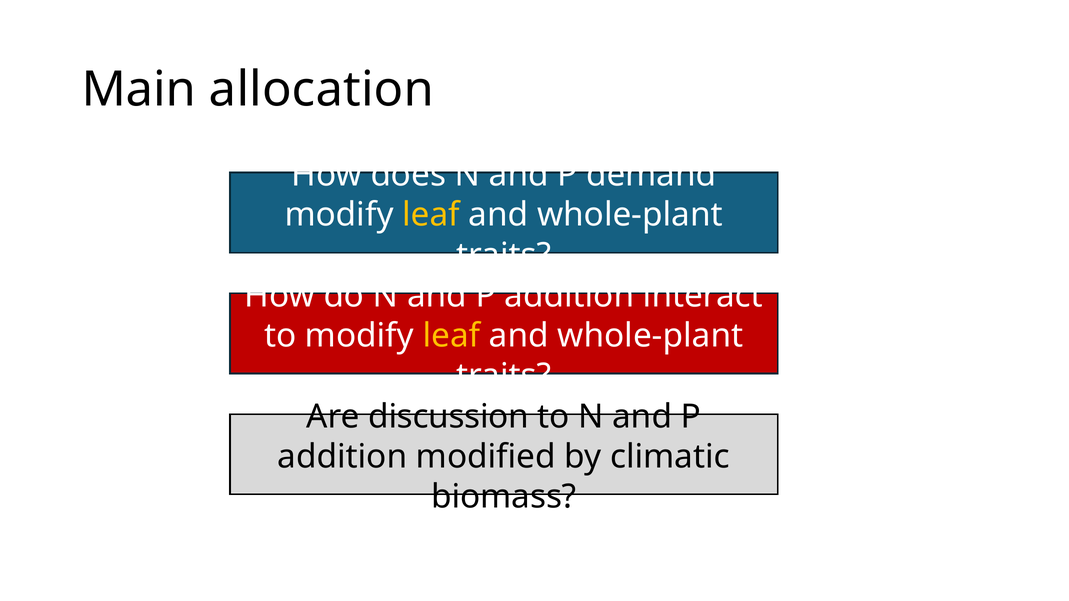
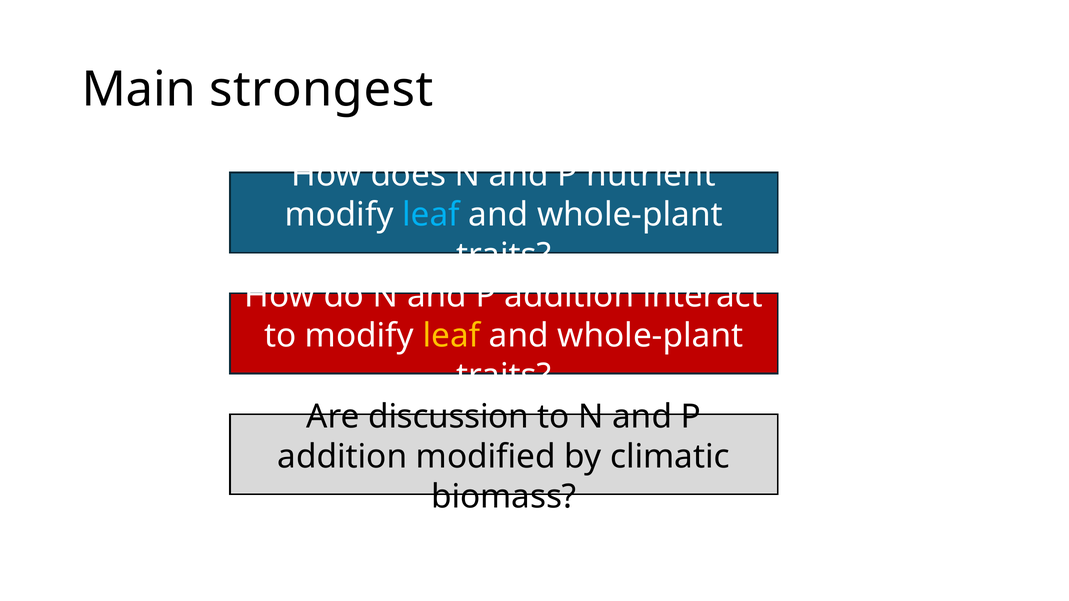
allocation: allocation -> strongest
demand: demand -> nutrient
leaf at (431, 215) colour: yellow -> light blue
